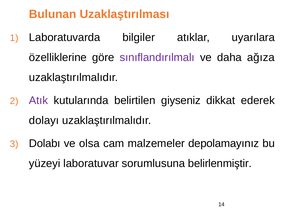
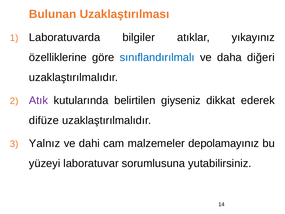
uyarılara: uyarılara -> yıkayınız
sınıflandırılmalı colour: purple -> blue
ağıza: ağıza -> diğeri
dolayı: dolayı -> difüze
Dolabı: Dolabı -> Yalnız
olsa: olsa -> dahi
belirlenmiştir: belirlenmiştir -> yutabilirsiniz
